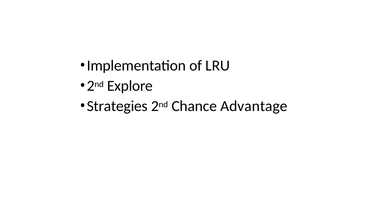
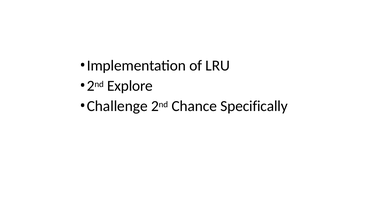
Strategies: Strategies -> Challenge
Advantage: Advantage -> Specifically
